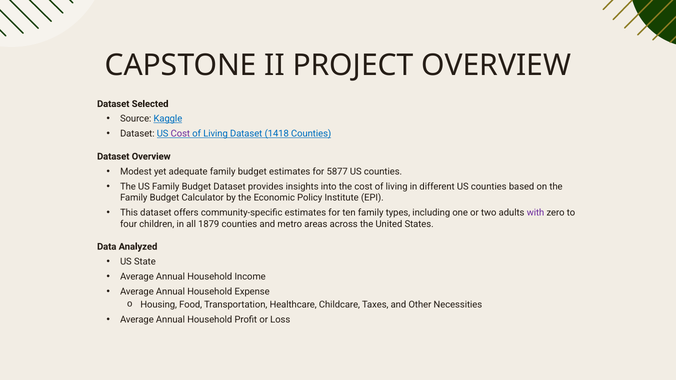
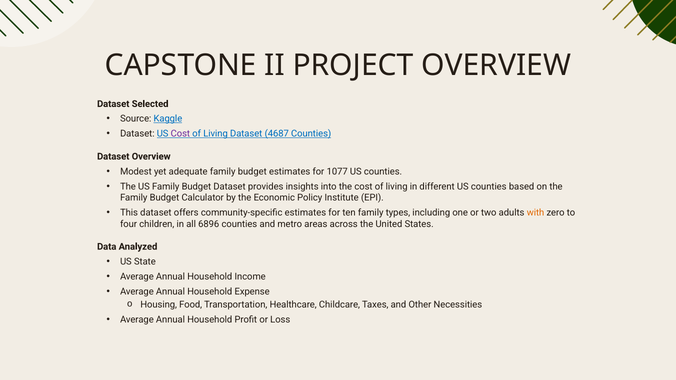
1418: 1418 -> 4687
5877: 5877 -> 1077
with colour: purple -> orange
1879: 1879 -> 6896
